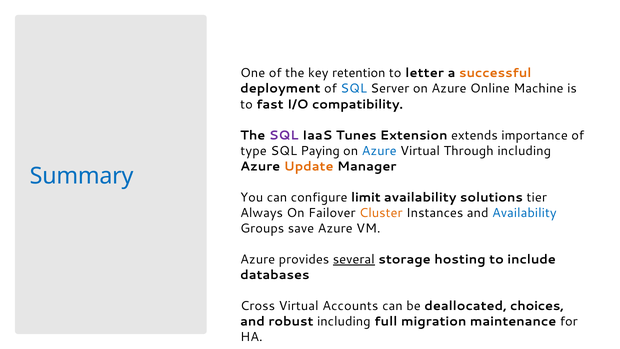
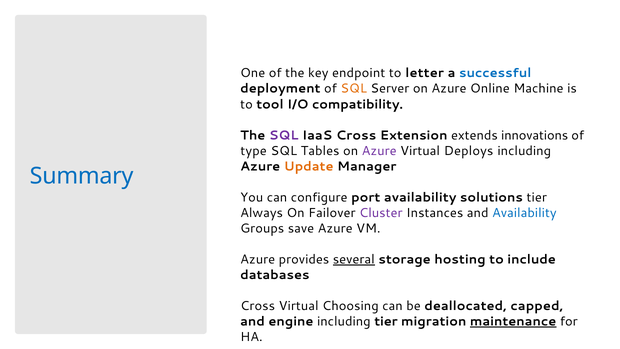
retention: retention -> endpoint
successful colour: orange -> blue
SQL at (354, 89) colour: blue -> orange
fast: fast -> tool
IaaS Tunes: Tunes -> Cross
importance: importance -> innovations
Paying: Paying -> Tables
Azure at (379, 151) colour: blue -> purple
Through: Through -> Deploys
limit: limit -> port
Cluster colour: orange -> purple
Accounts: Accounts -> Choosing
choices: choices -> capped
robust: robust -> engine
including full: full -> tier
maintenance underline: none -> present
